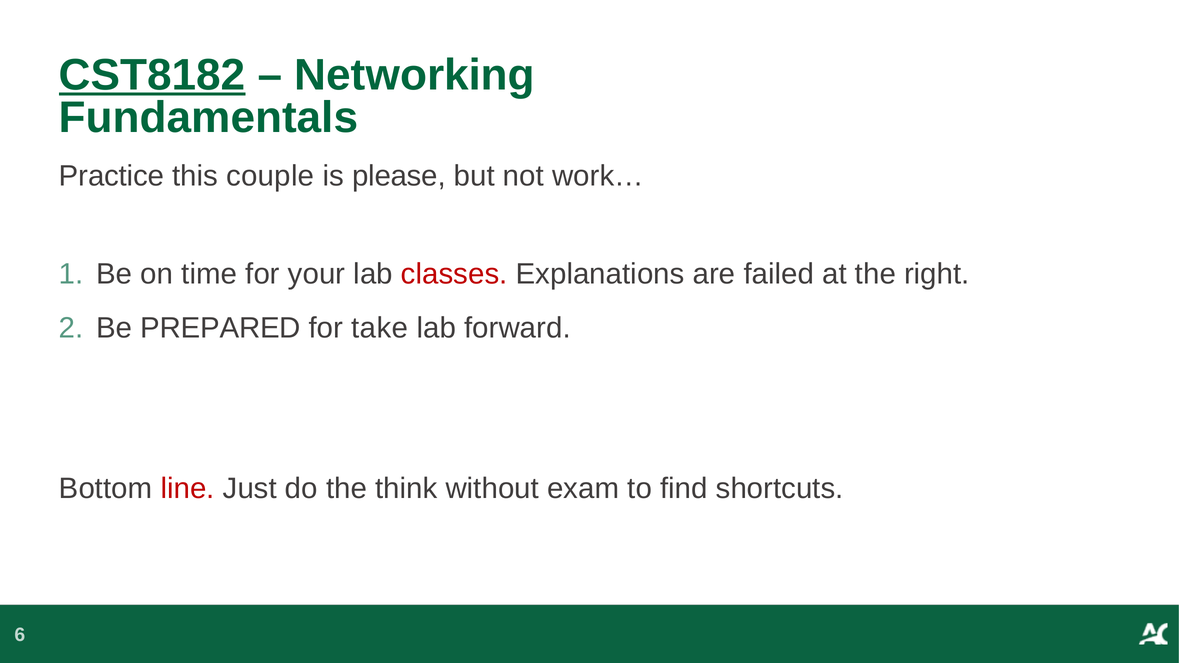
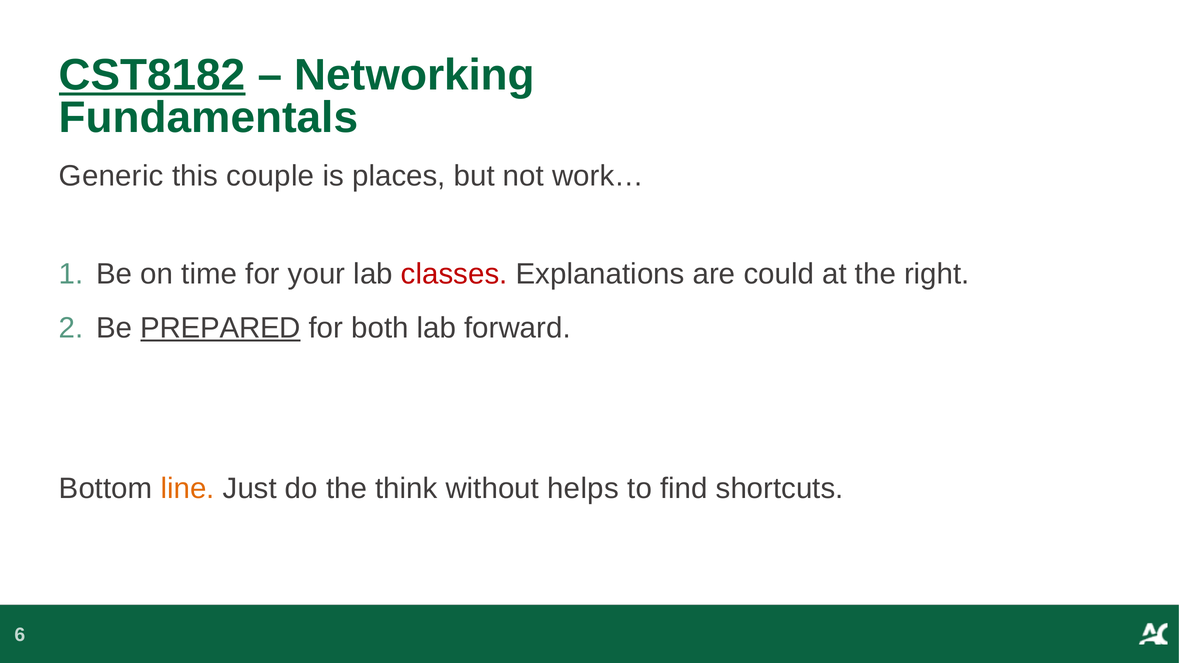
Practice: Practice -> Generic
please: please -> places
failed: failed -> could
PREPARED underline: none -> present
take: take -> both
line colour: red -> orange
exam: exam -> helps
